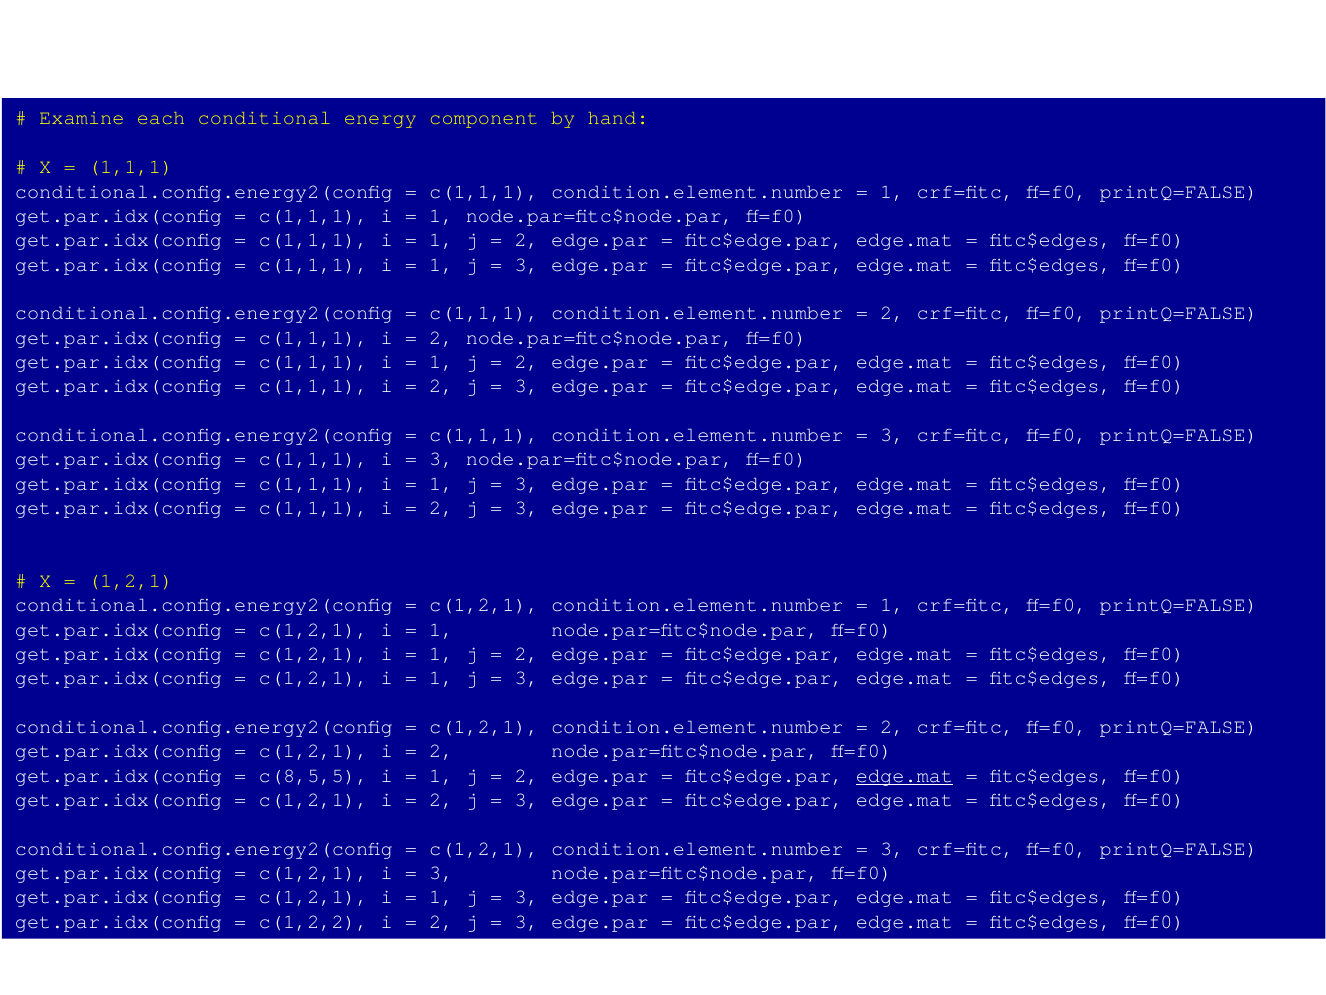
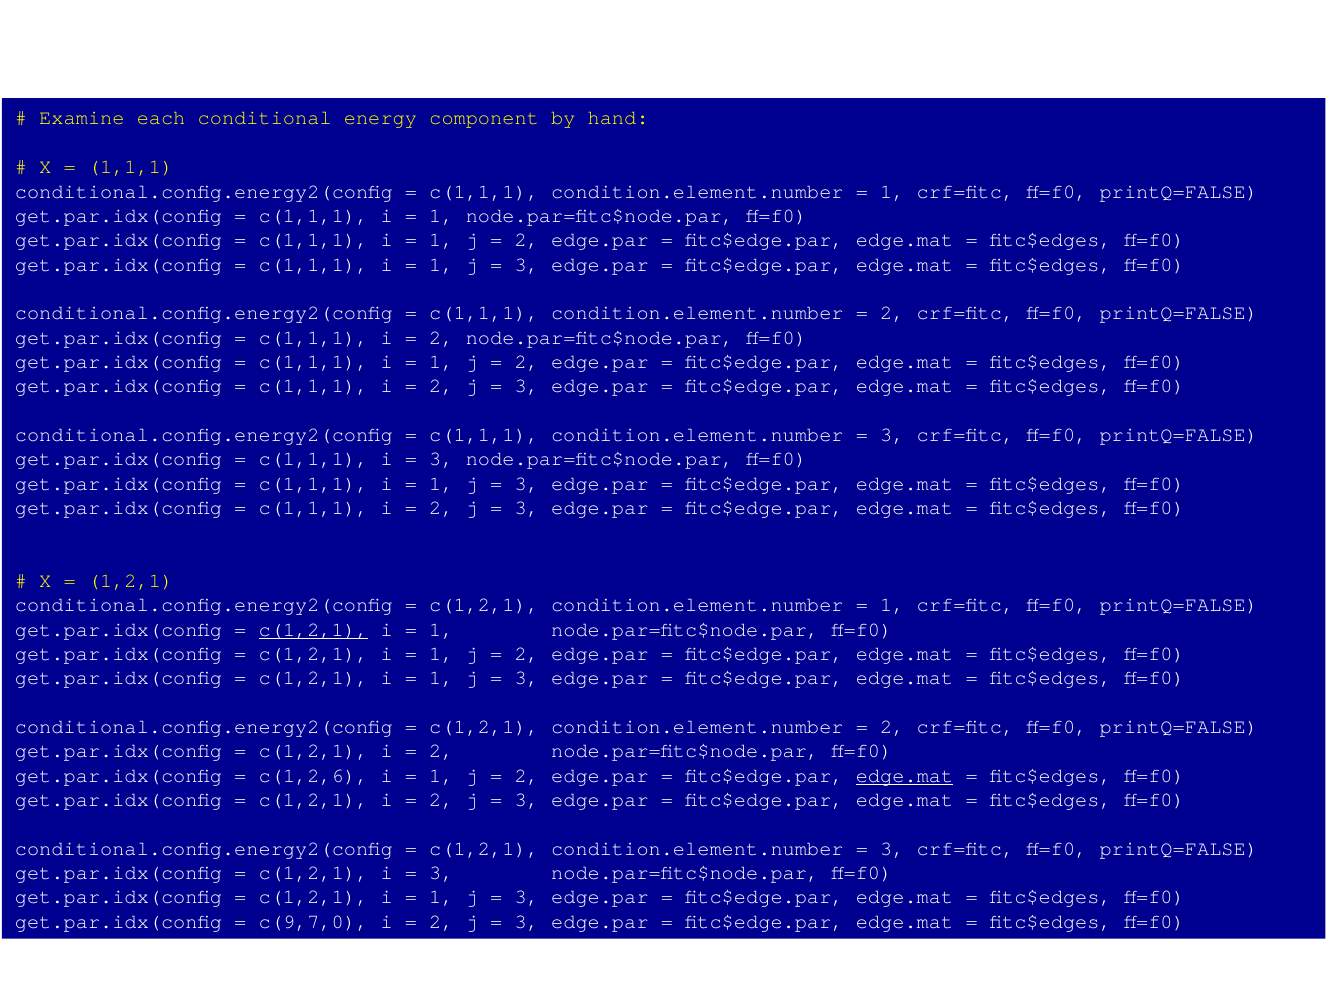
c(1,2,1 at (313, 629) underline: none -> present
c(8,5,5: c(8,5,5 -> c(1,2,6
c(1,2,2: c(1,2,2 -> c(9,7,0
